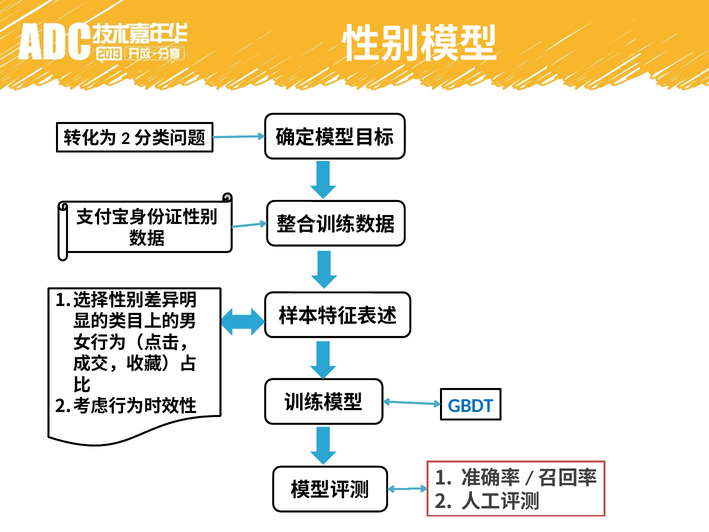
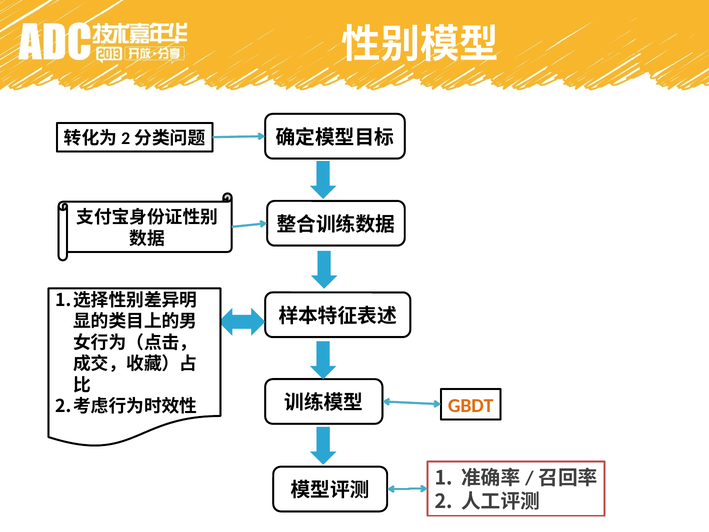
GBDT colour: blue -> orange
